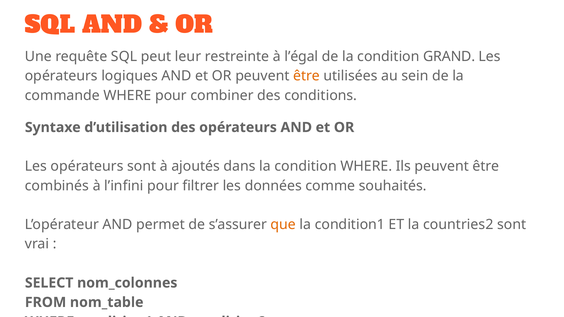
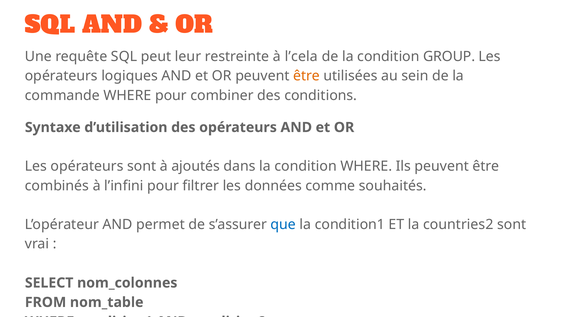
l’égal: l’égal -> l’cela
GRAND: GRAND -> GROUP
que colour: orange -> blue
